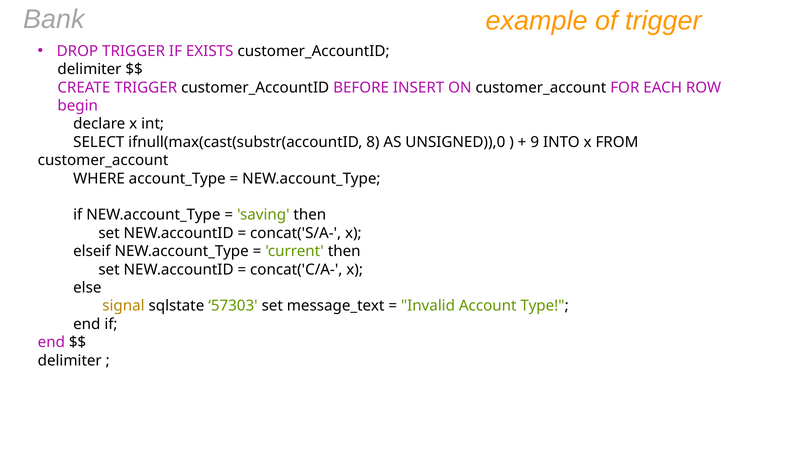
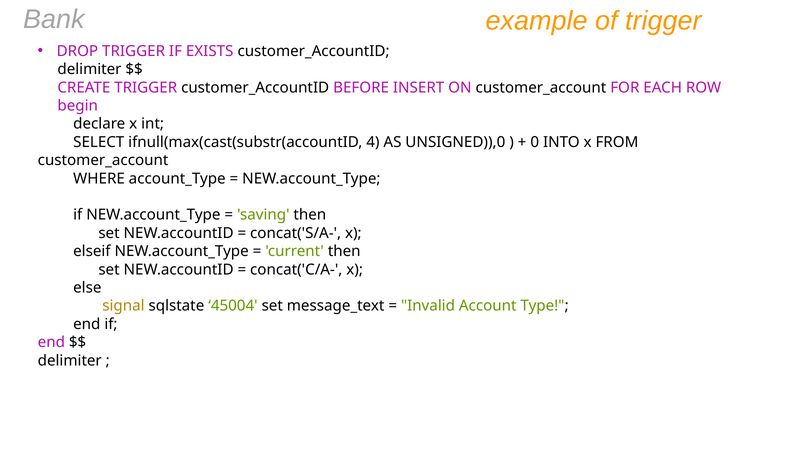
8: 8 -> 4
9: 9 -> 0
57303: 57303 -> 45004
